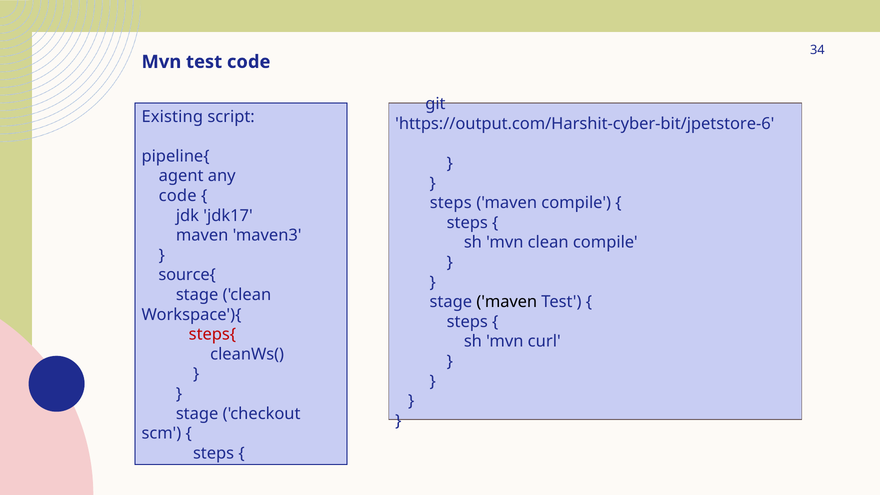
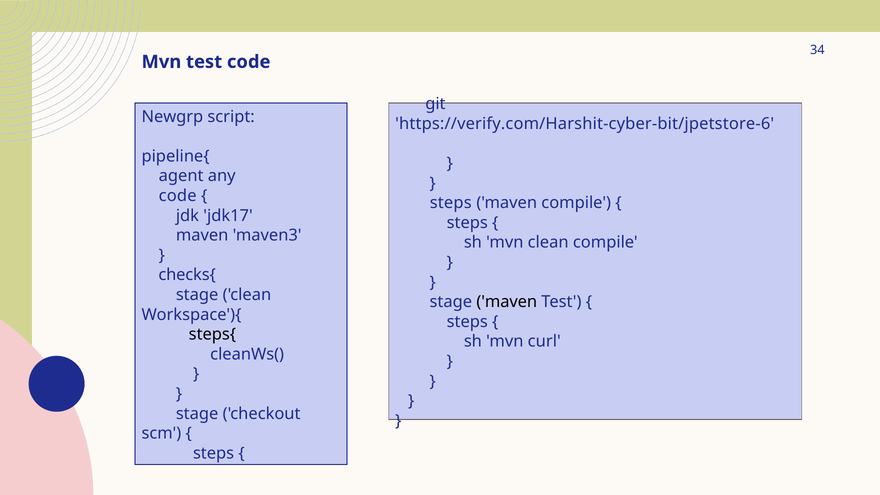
Existing: Existing -> Newgrp
https://output.com/Harshit-cyber-bit/jpetstore-6: https://output.com/Harshit-cyber-bit/jpetstore-6 -> https://verify.com/Harshit-cyber-bit/jpetstore-6
source{: source{ -> checks{
steps{ colour: red -> black
